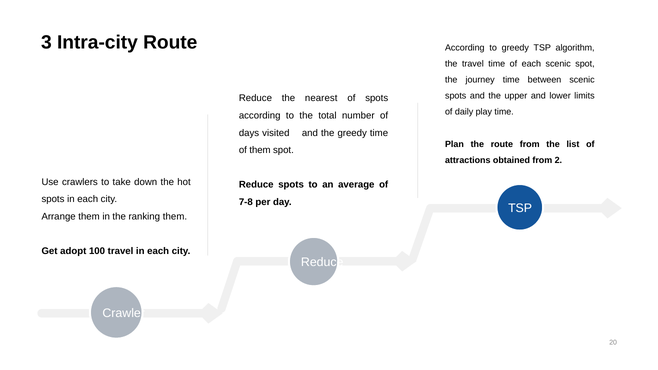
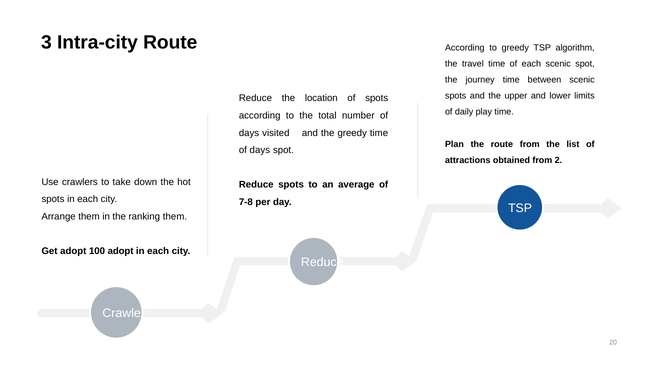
nearest: nearest -> location
them at (260, 150): them -> days
100 travel: travel -> adopt
